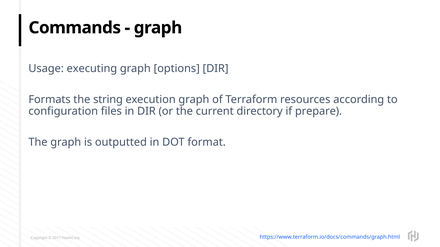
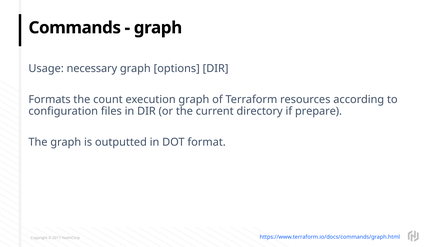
executing: executing -> necessary
string: string -> count
